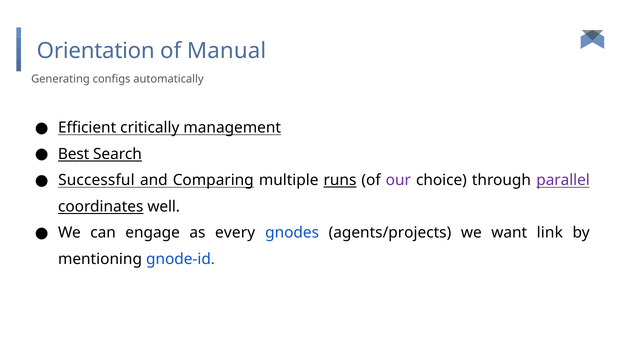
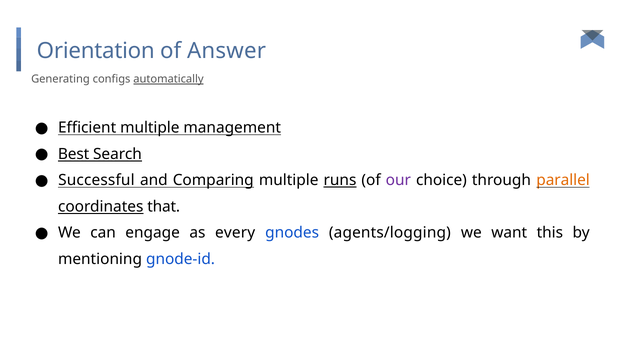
Manual: Manual -> Answer
automatically underline: none -> present
Efficient critically: critically -> multiple
parallel colour: purple -> orange
well: well -> that
agents/projects: agents/projects -> agents/logging
link: link -> this
